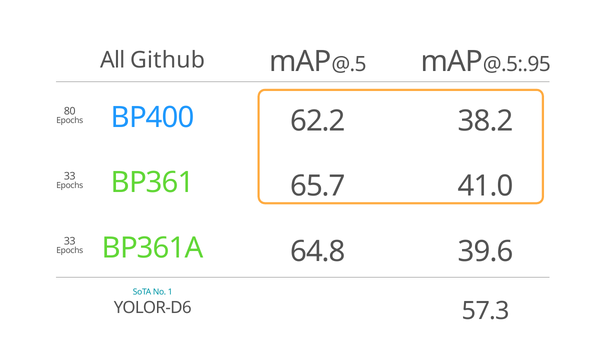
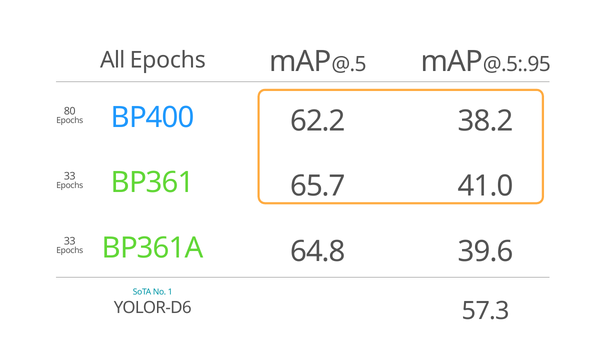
All Github: Github -> Epochs
